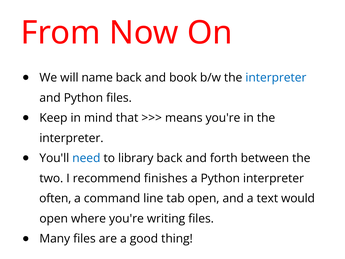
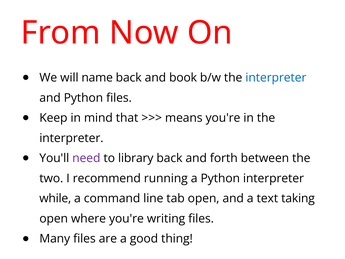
need colour: blue -> purple
finishes: finishes -> running
often: often -> while
would: would -> taking
